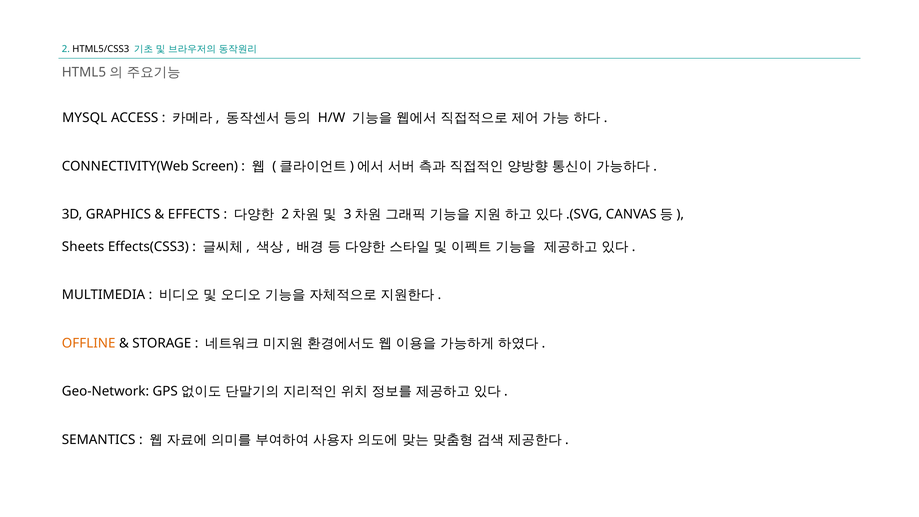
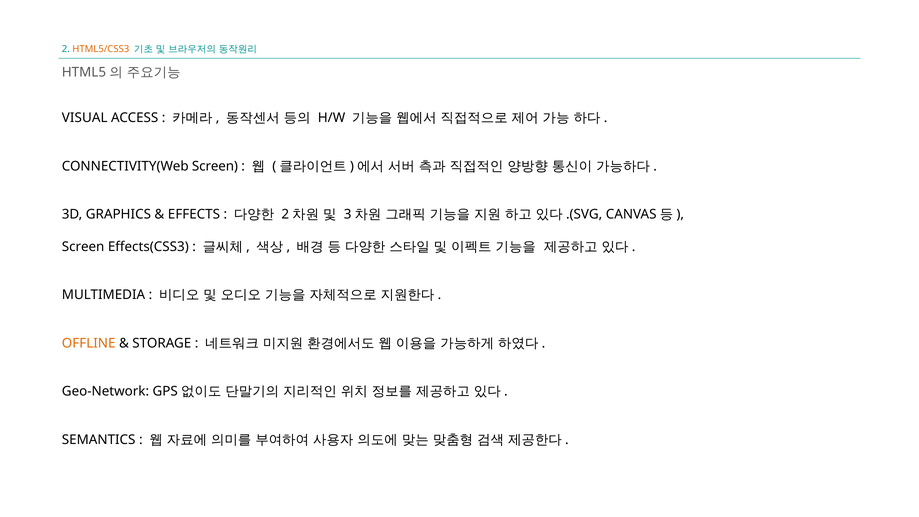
HTML5/CSS3 colour: black -> orange
MYSQL: MYSQL -> VISUAL
Sheets at (83, 247): Sheets -> Screen
